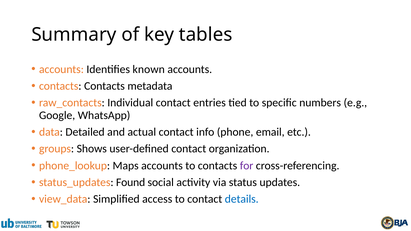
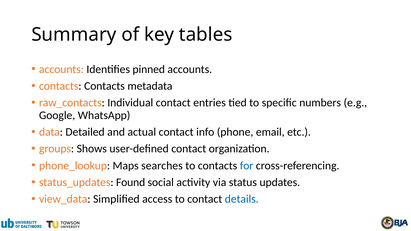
known: known -> pinned
Maps accounts: accounts -> searches
for colour: purple -> blue
